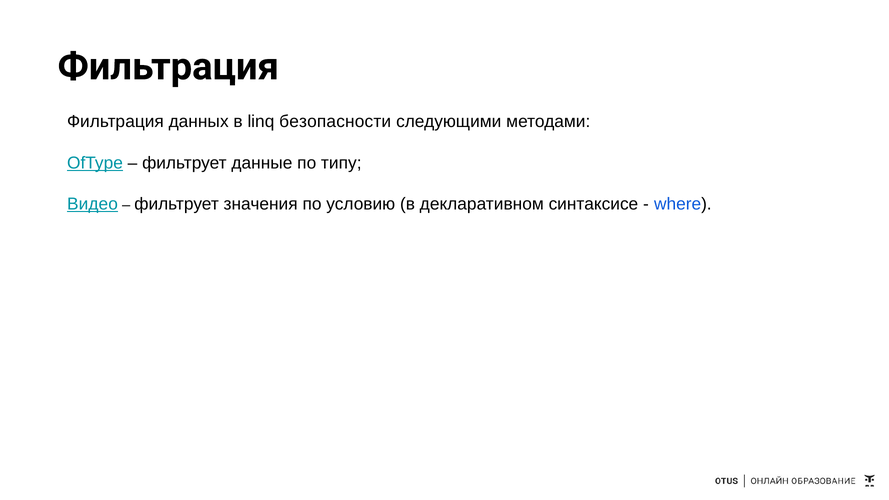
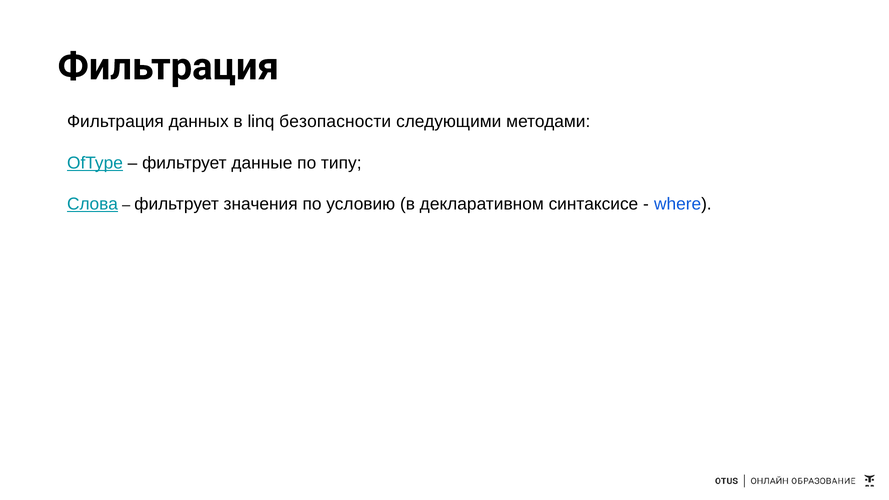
Видео: Видео -> Слова
